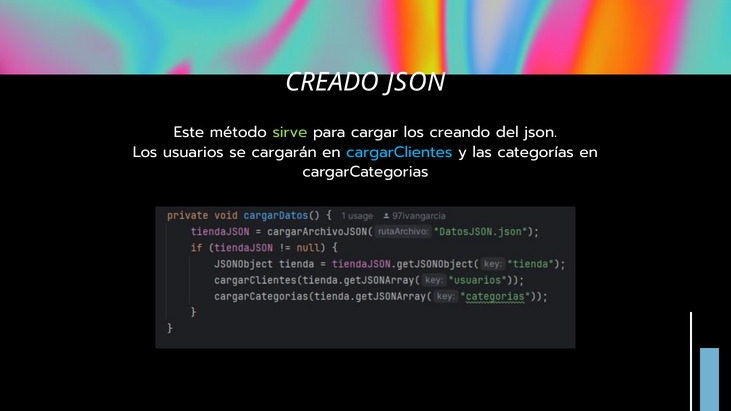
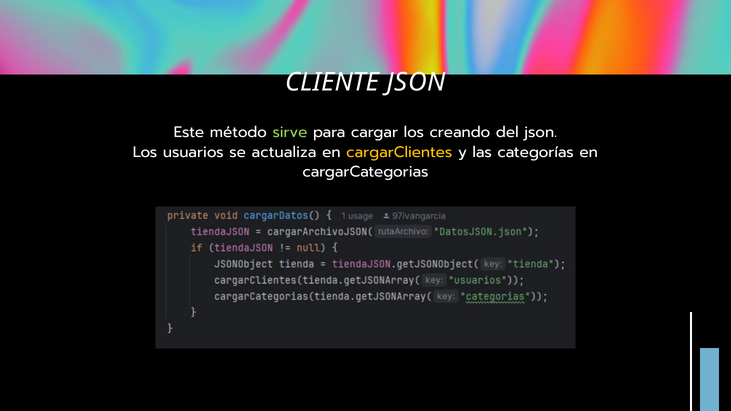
CREADO: CREADO -> CLIENTE
cargarán: cargarán -> actualiza
cargarClientes colour: light blue -> yellow
